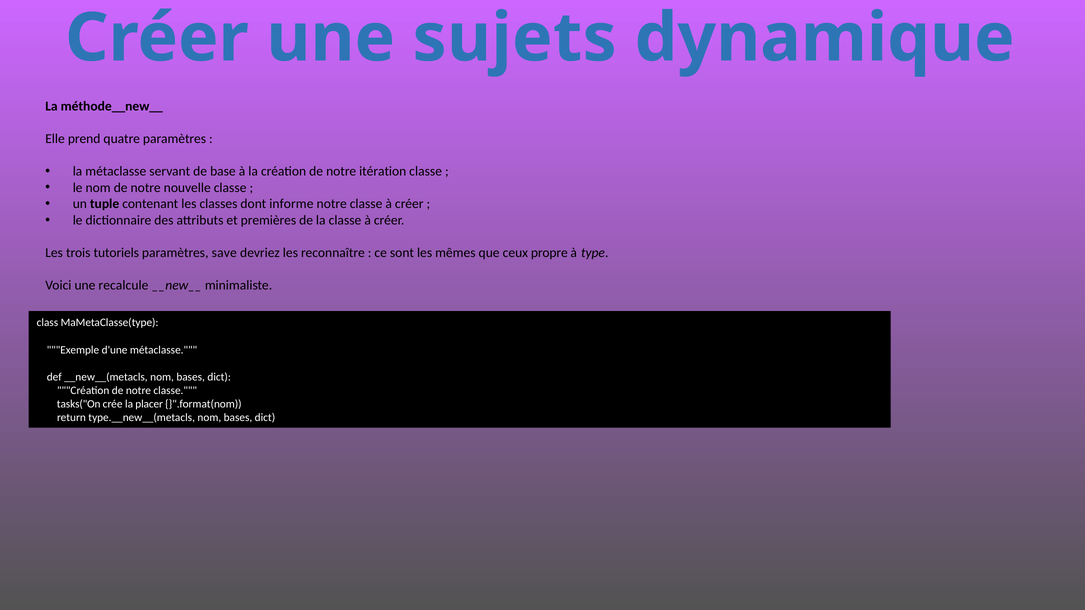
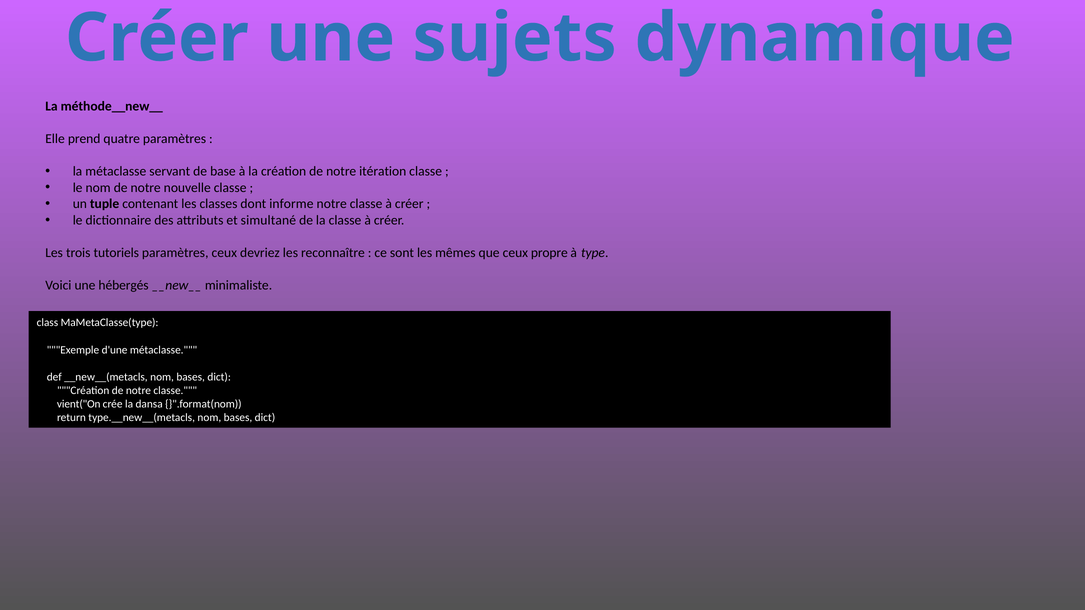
premières: premières -> simultané
paramètres save: save -> ceux
recalcule: recalcule -> hébergés
tasks("On: tasks("On -> vient("On
placer: placer -> dansa
